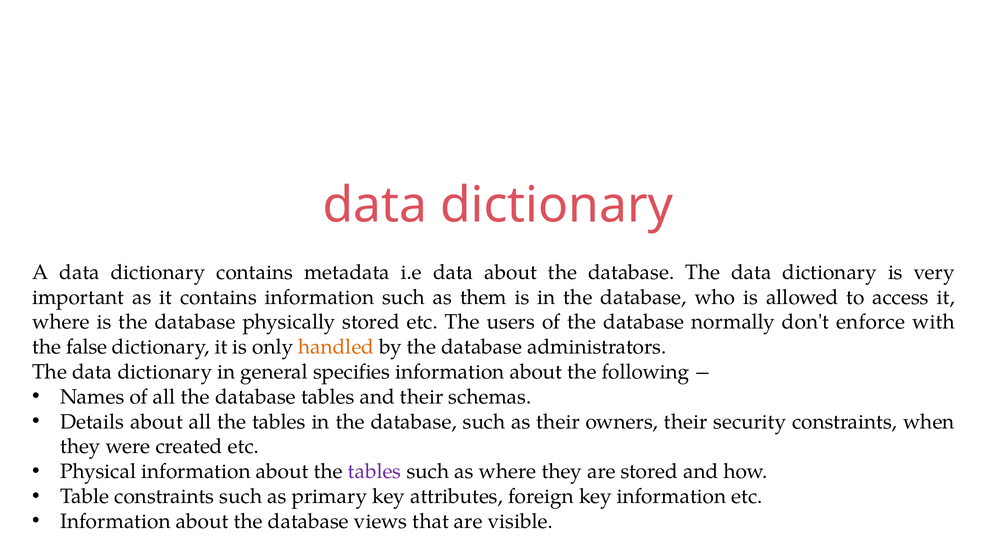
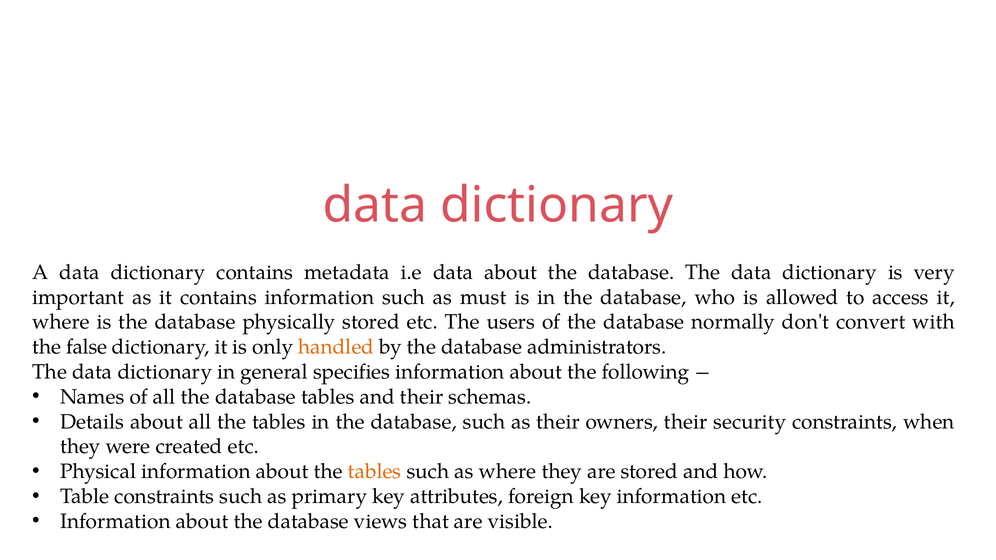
them: them -> must
enforce: enforce -> convert
tables at (375, 472) colour: purple -> orange
